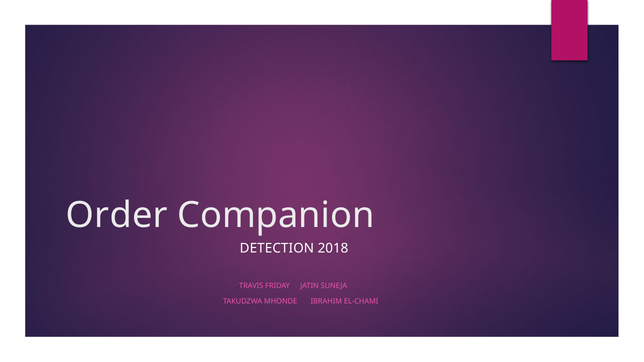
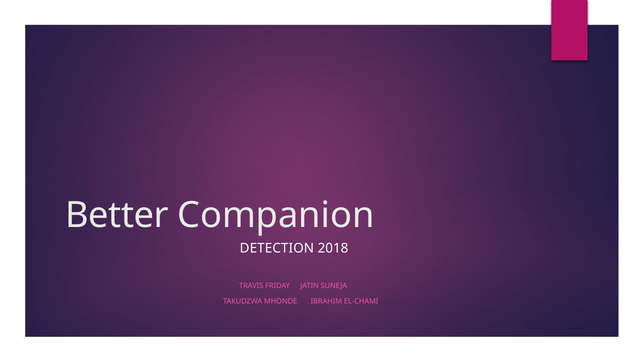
Order: Order -> Better
